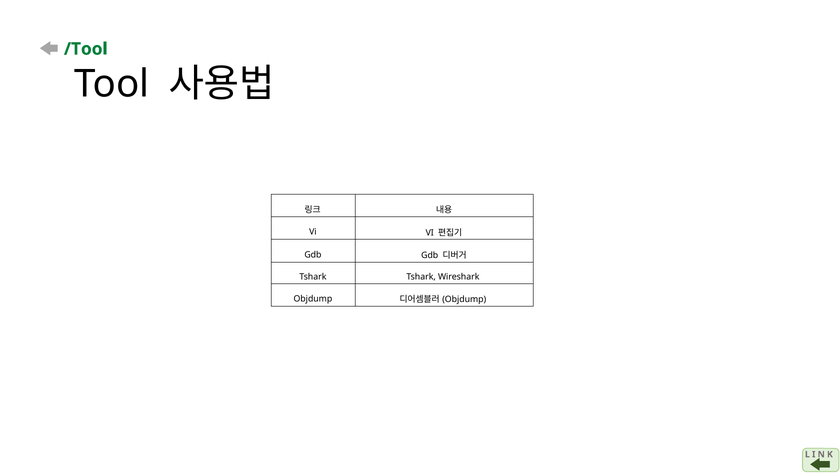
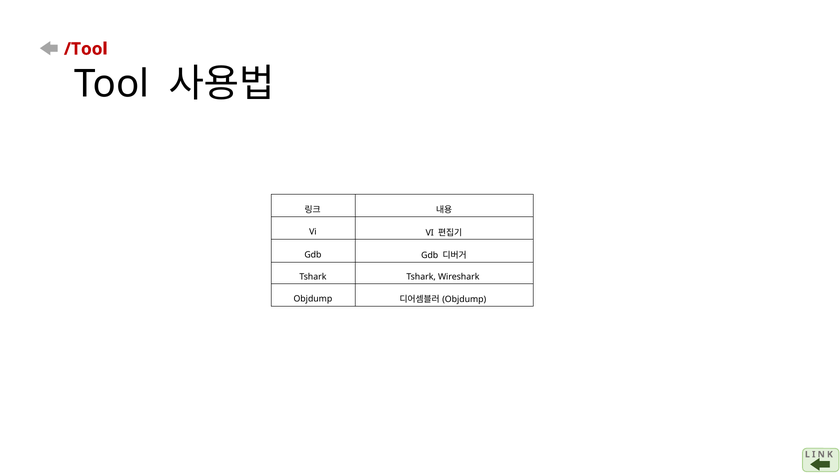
/Tool colour: green -> red
